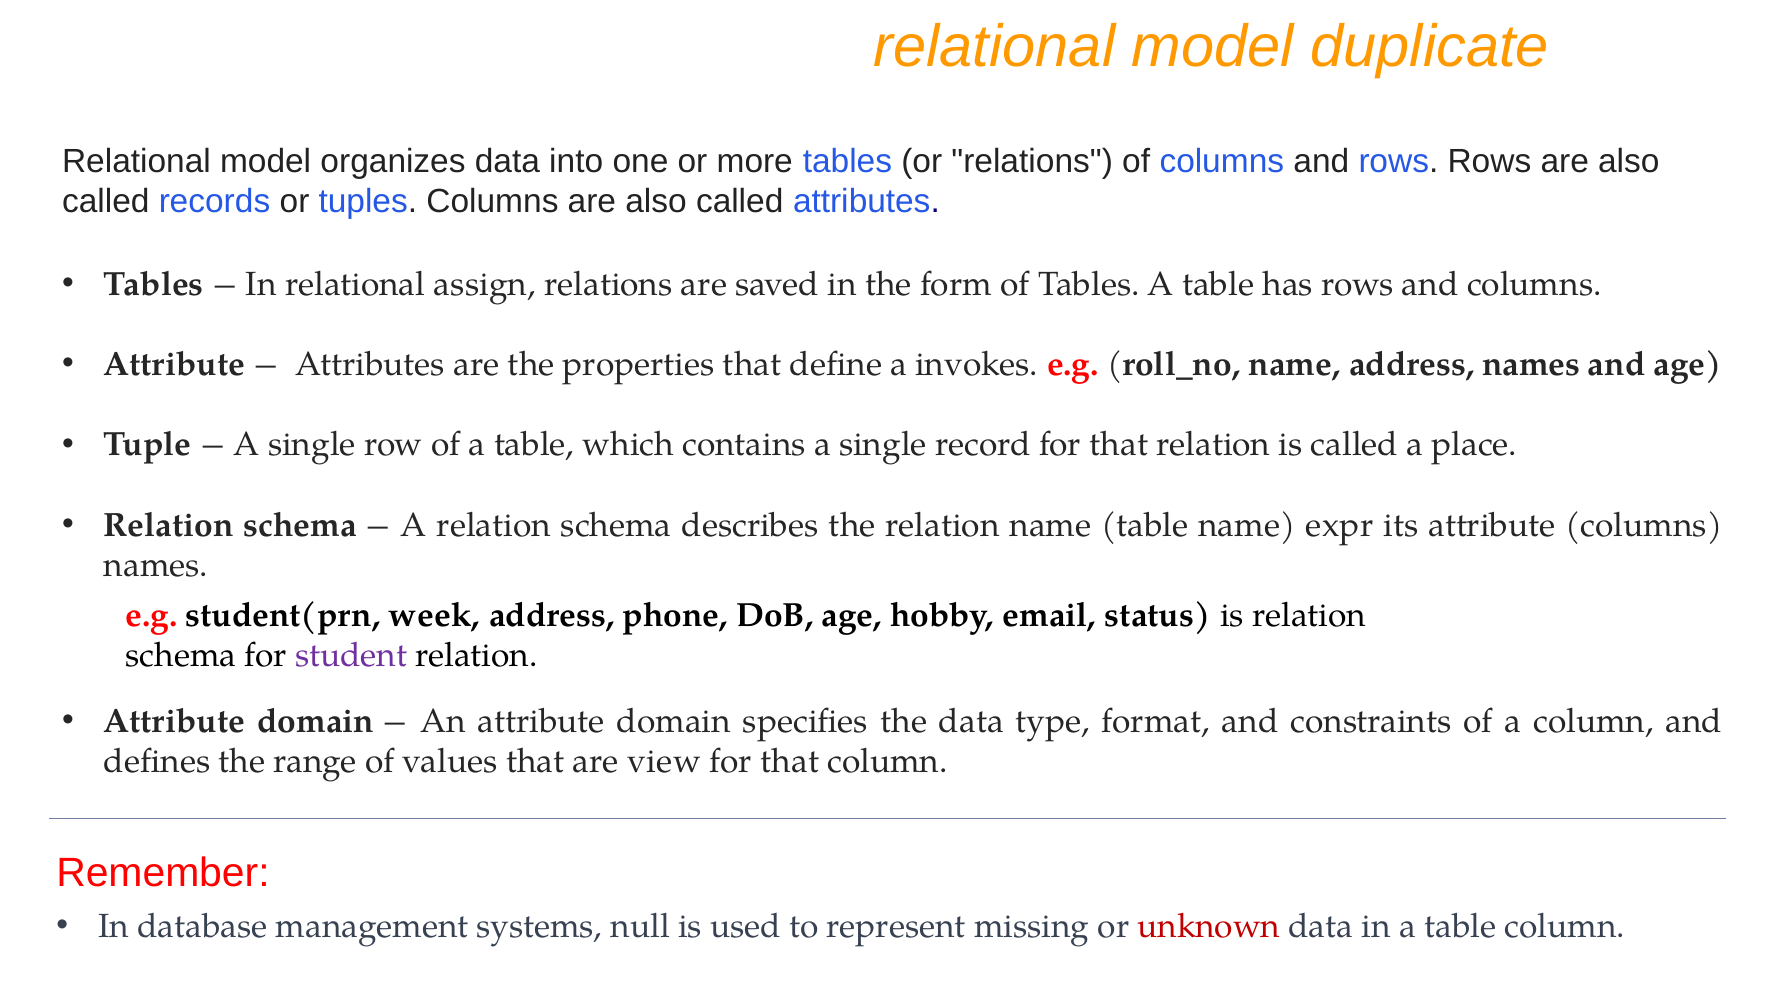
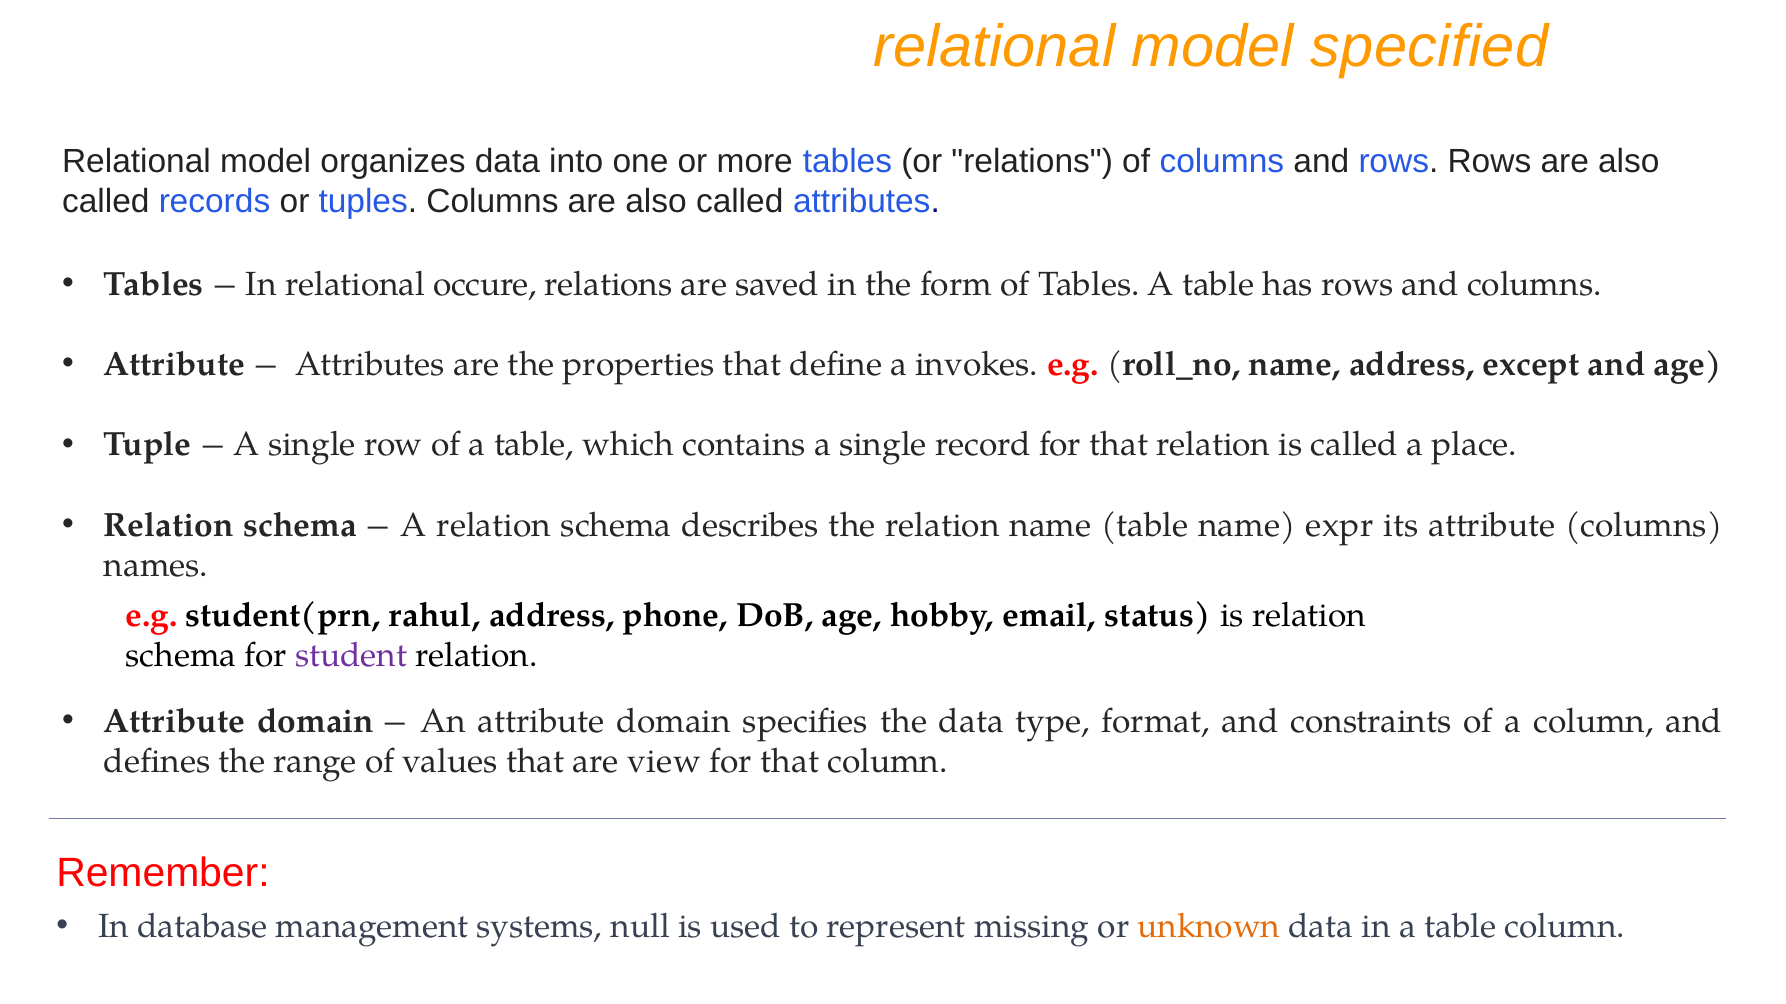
duplicate: duplicate -> specified
assign: assign -> occure
address names: names -> except
week: week -> rahul
unknown colour: red -> orange
